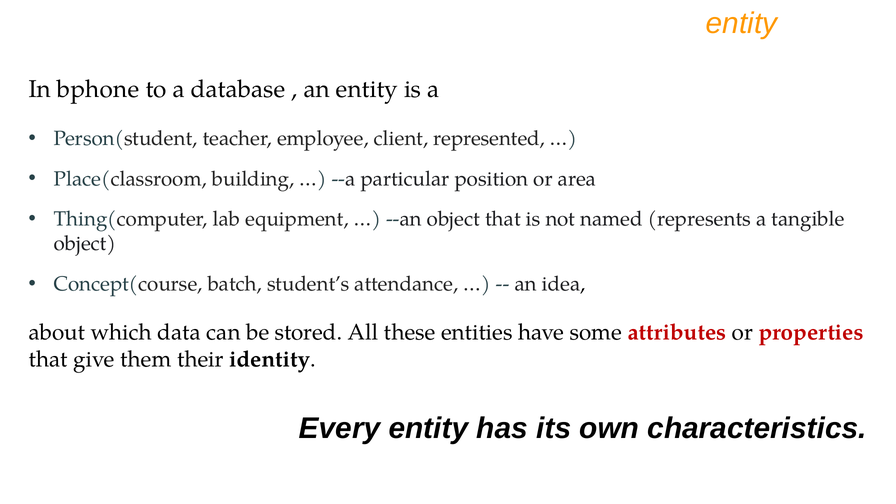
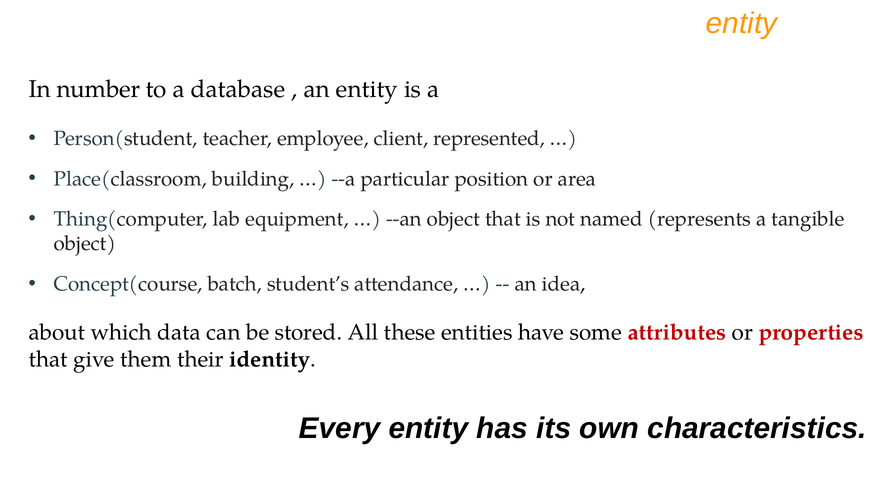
bphone: bphone -> number
